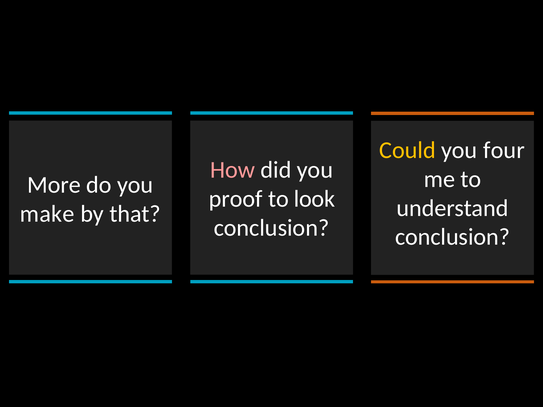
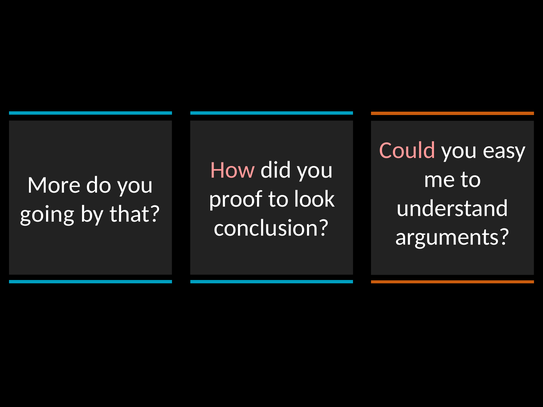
Could colour: yellow -> pink
four: four -> easy
make: make -> going
conclusion at (452, 237): conclusion -> arguments
